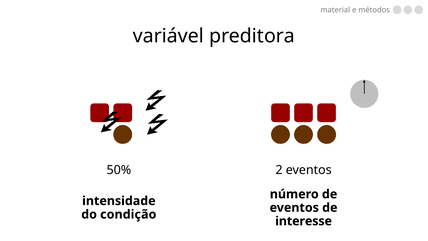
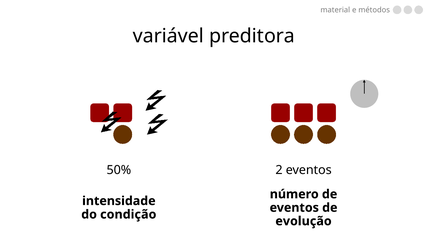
interesse: interesse -> evolução
